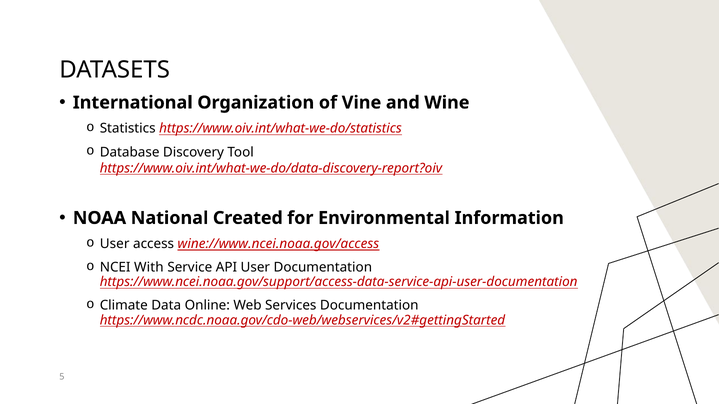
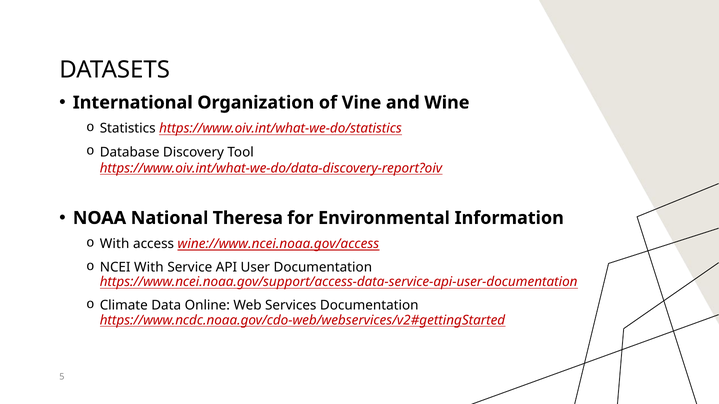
Created: Created -> Theresa
User at (115, 244): User -> With
